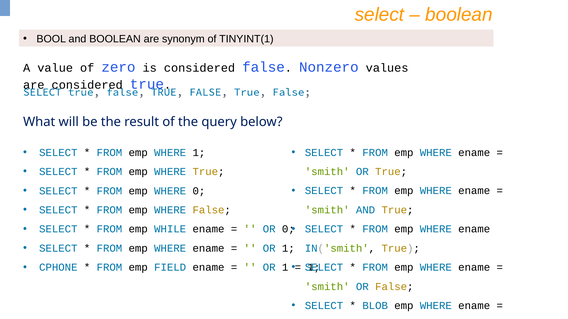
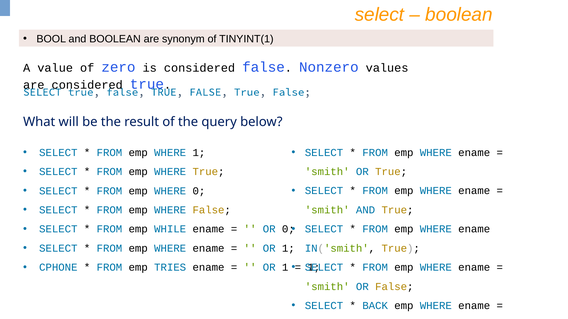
FIELD: FIELD -> TRIES
BLOB: BLOB -> BACK
